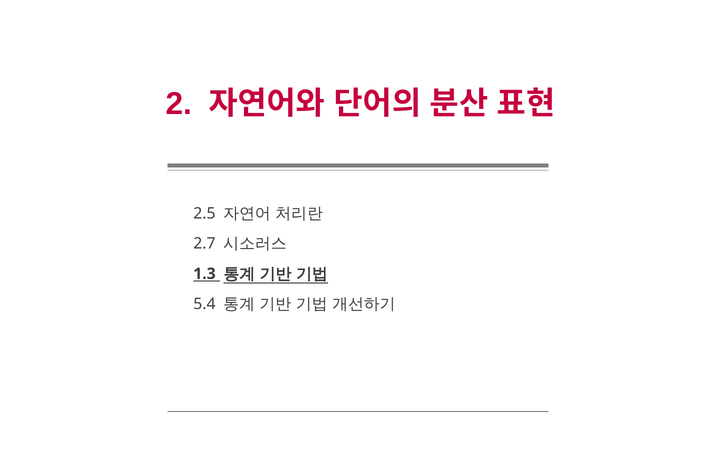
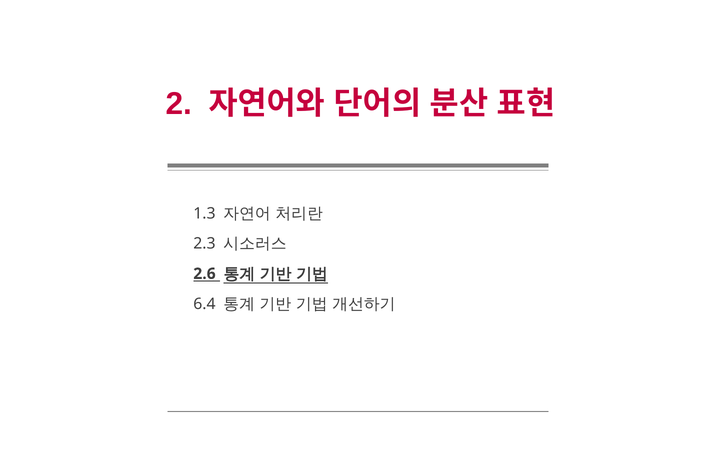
2.5: 2.5 -> 1.3
2.7: 2.7 -> 2.3
1.3: 1.3 -> 2.6
5.4: 5.4 -> 6.4
